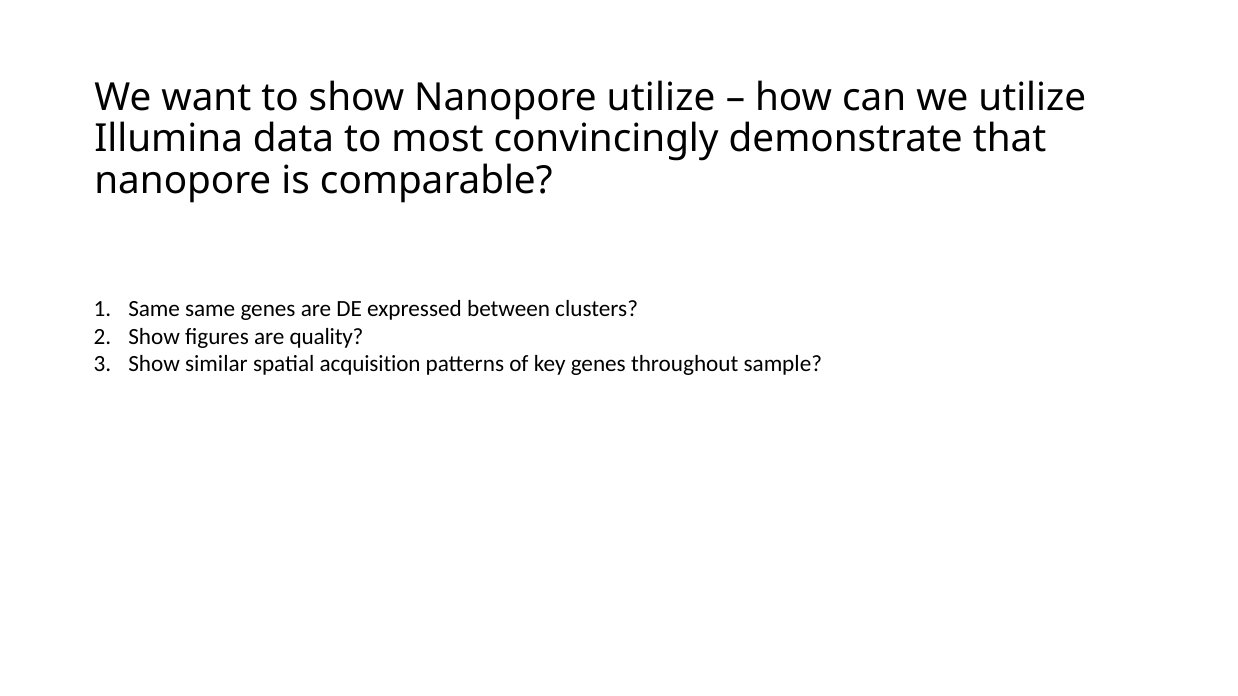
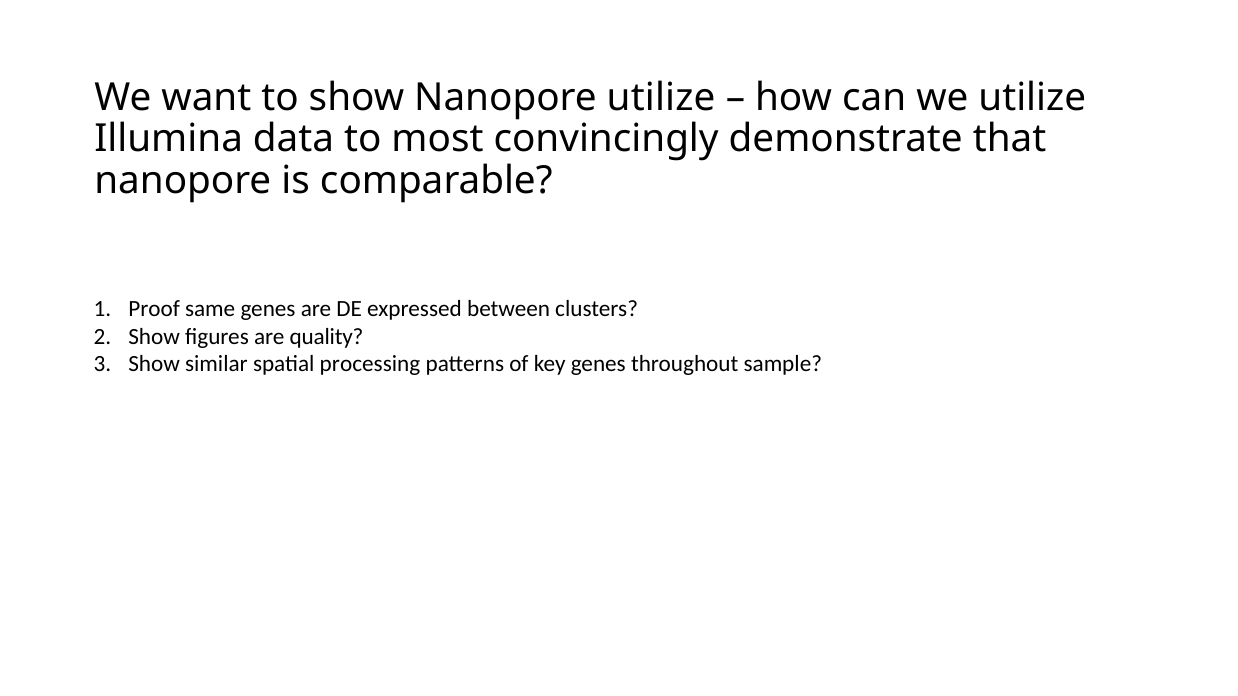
Same at (154, 309): Same -> Proof
acquisition: acquisition -> processing
